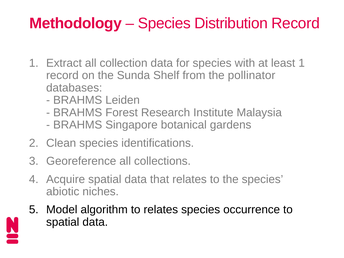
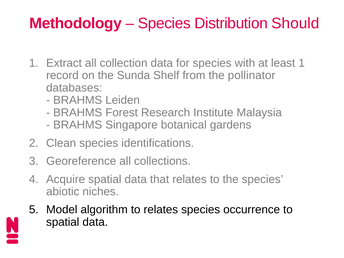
Distribution Record: Record -> Should
